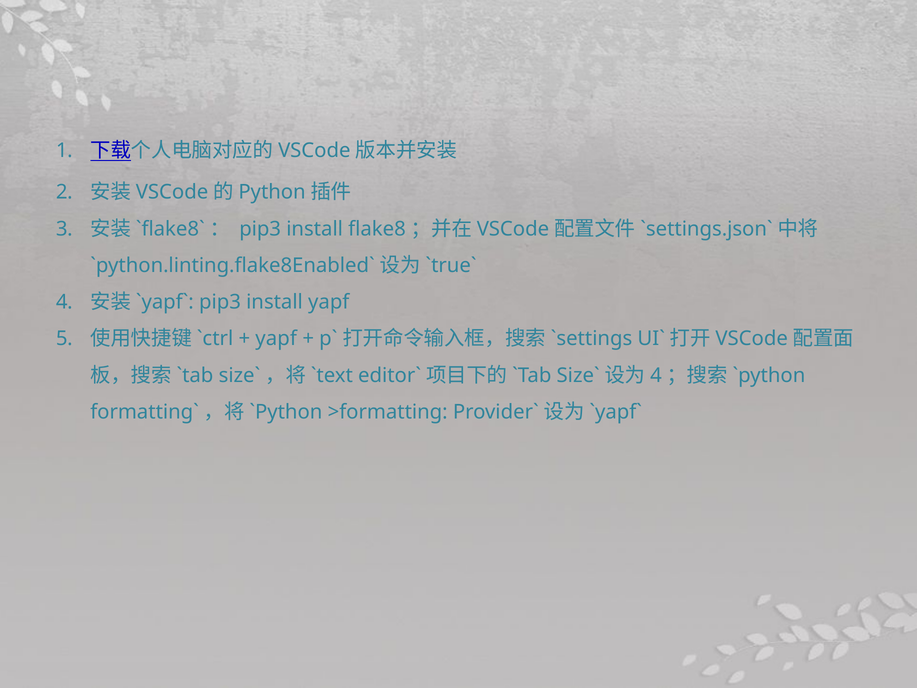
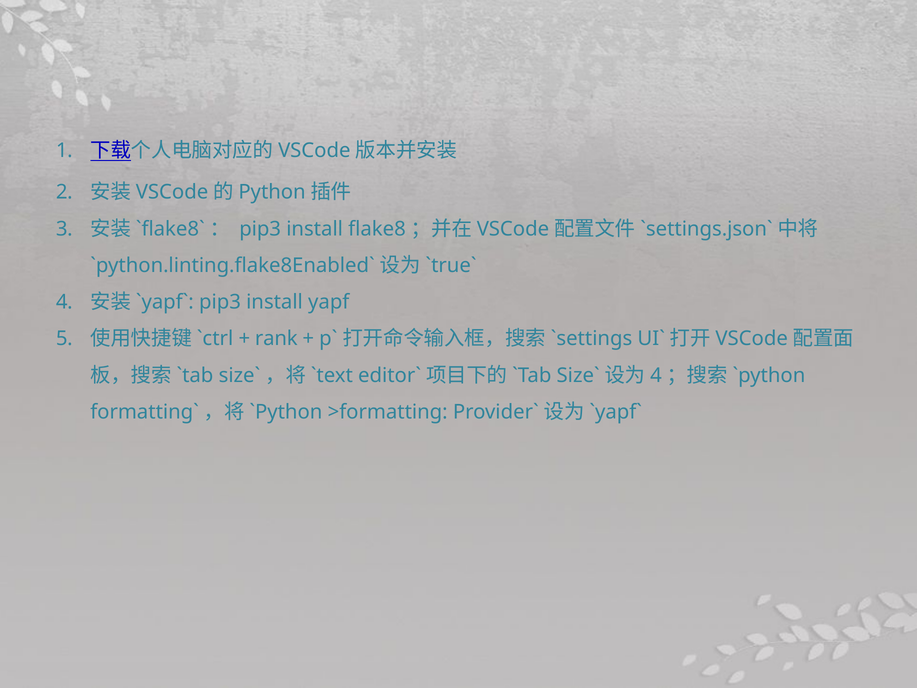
yapf at (276, 339): yapf -> rank
